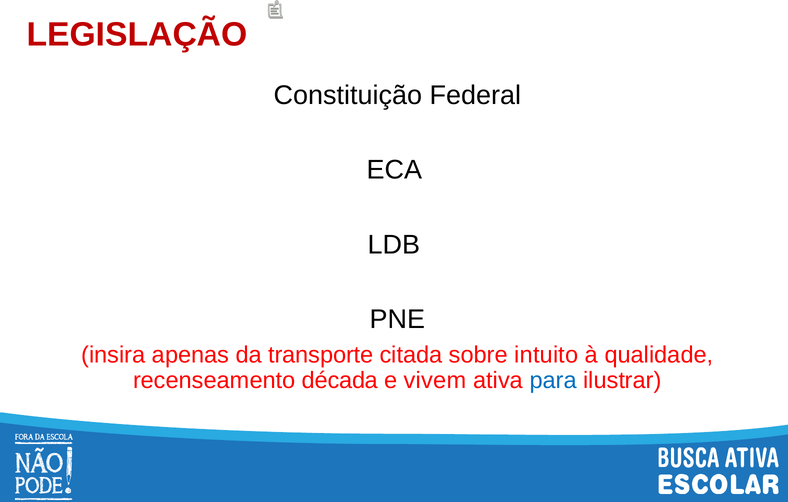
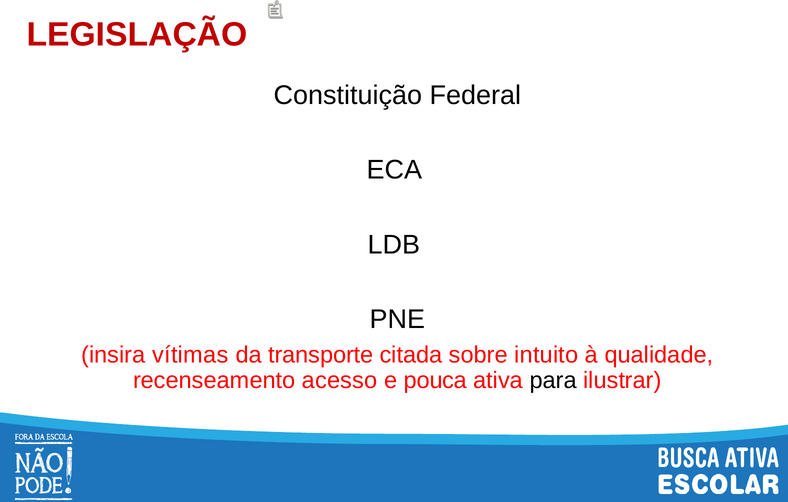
apenas: apenas -> vítimas
década: década -> acesso
vivem: vivem -> pouca
para colour: blue -> black
